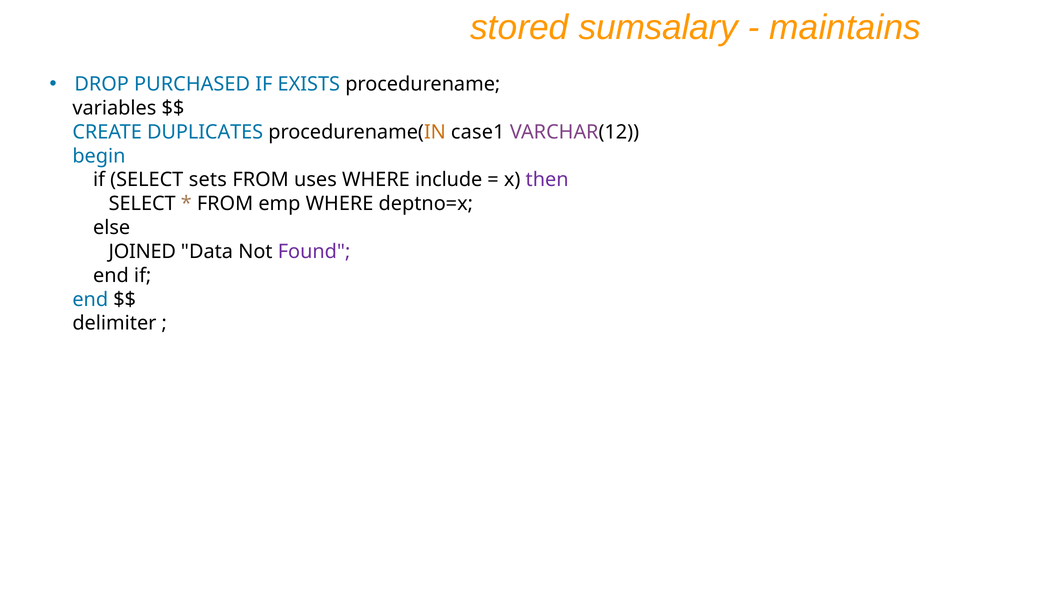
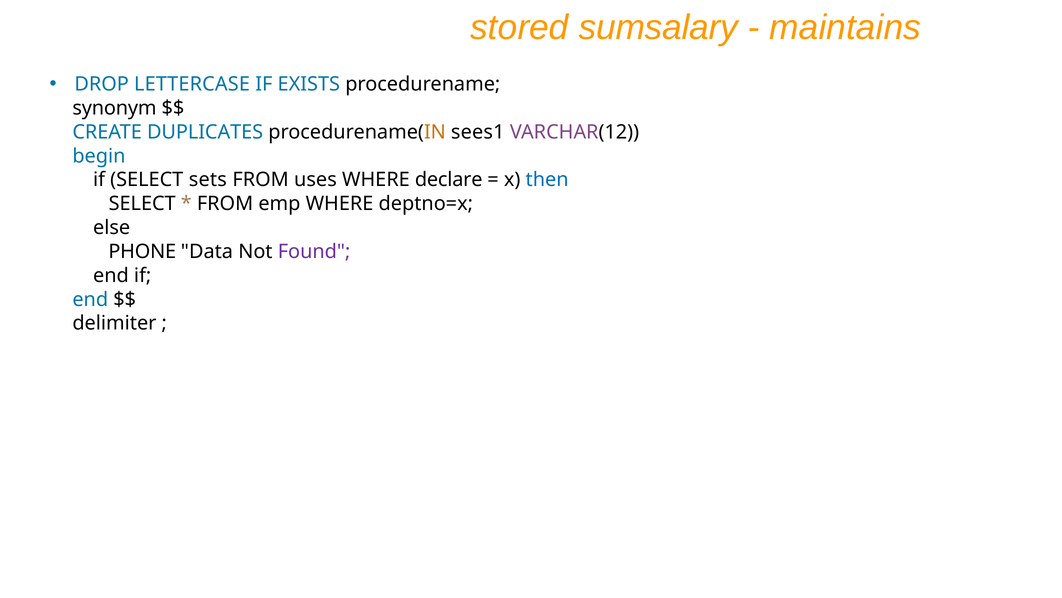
PURCHASED: PURCHASED -> LETTERCASE
variables: variables -> synonym
case1: case1 -> sees1
include: include -> declare
then colour: purple -> blue
JOINED: JOINED -> PHONE
